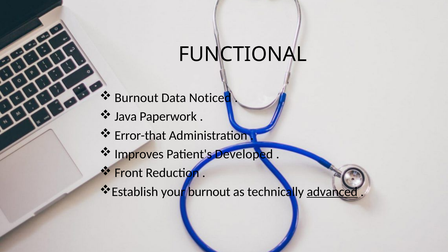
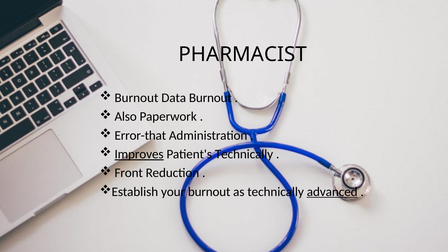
FUNCTIONAL: FUNCTIONAL -> PHARMACIST
Data Noticed: Noticed -> Burnout
Java: Java -> Also
Improves underline: none -> present
Patient's Developed: Developed -> Technically
